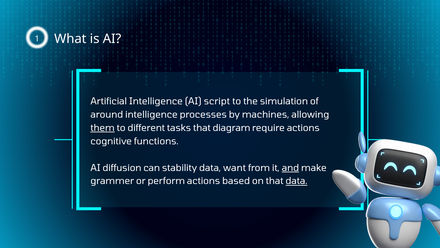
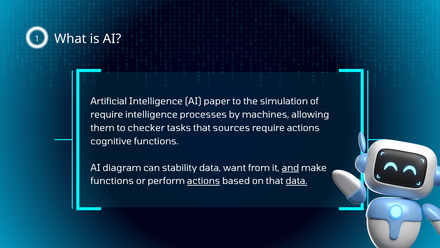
script: script -> paper
around at (107, 115): around -> require
them underline: present -> none
different: different -> checker
diagram: diagram -> sources
diffusion: diffusion -> diagram
grammer at (112, 181): grammer -> functions
actions at (204, 181) underline: none -> present
